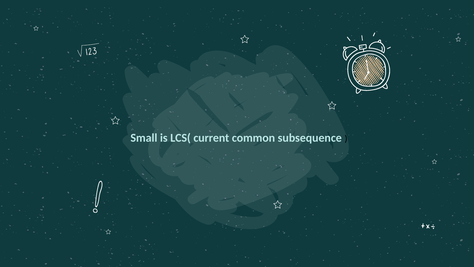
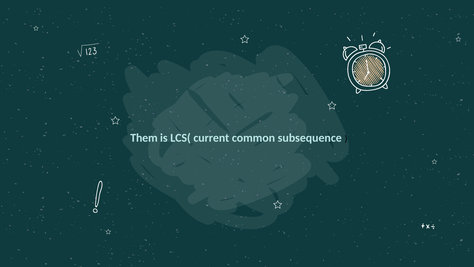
Small: Small -> Them
